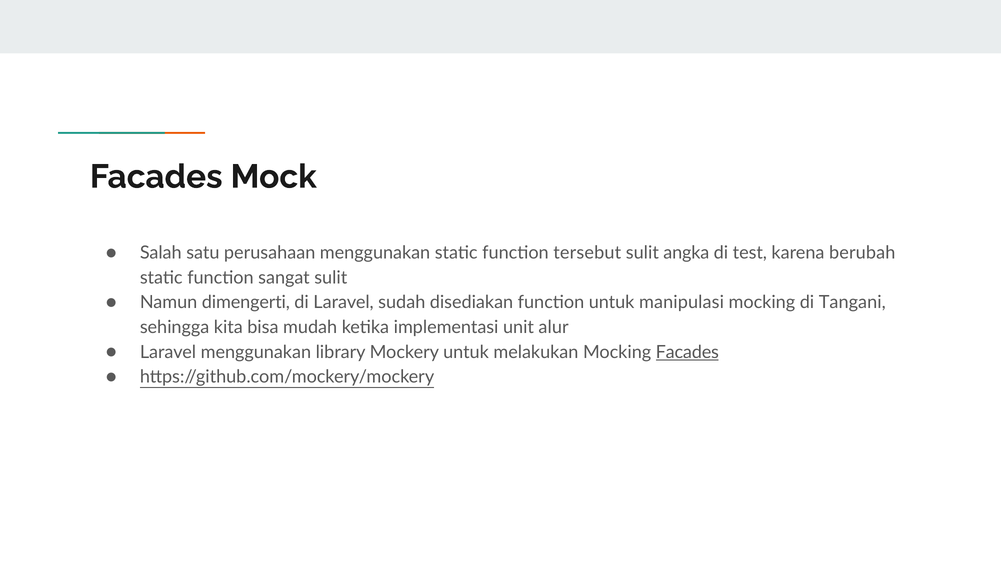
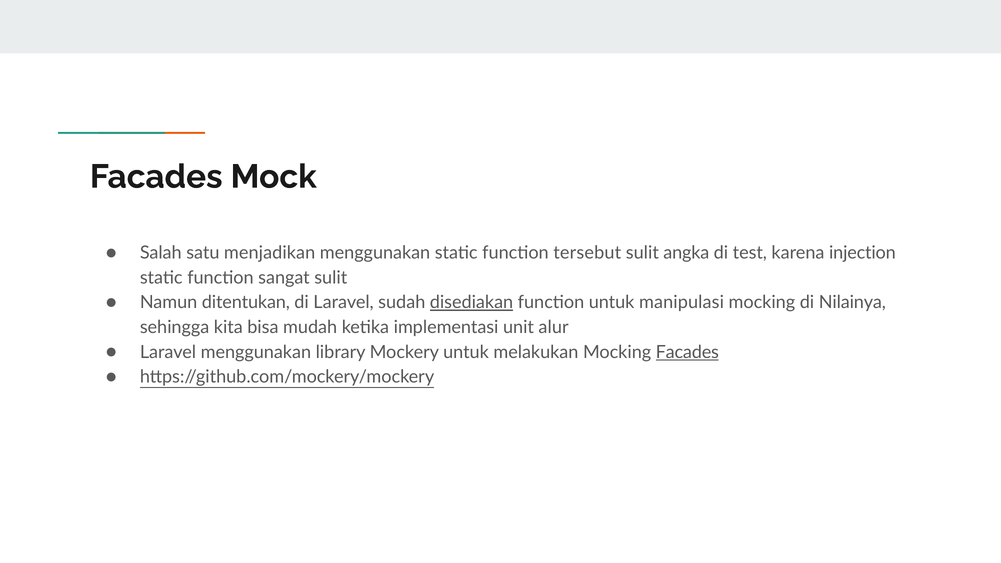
perusahaan: perusahaan -> menjadikan
berubah: berubah -> injection
dimengerti: dimengerti -> ditentukan
disediakan underline: none -> present
Tangani: Tangani -> Nilainya
